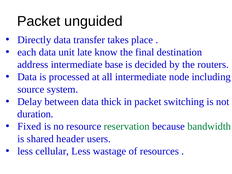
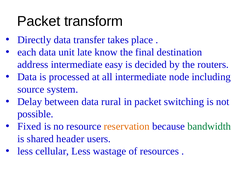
unguided: unguided -> transform
base: base -> easy
thick: thick -> rural
duration: duration -> possible
reservation colour: green -> orange
